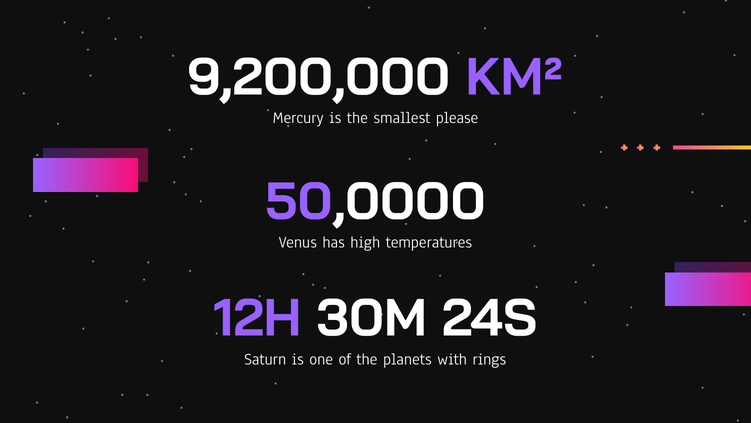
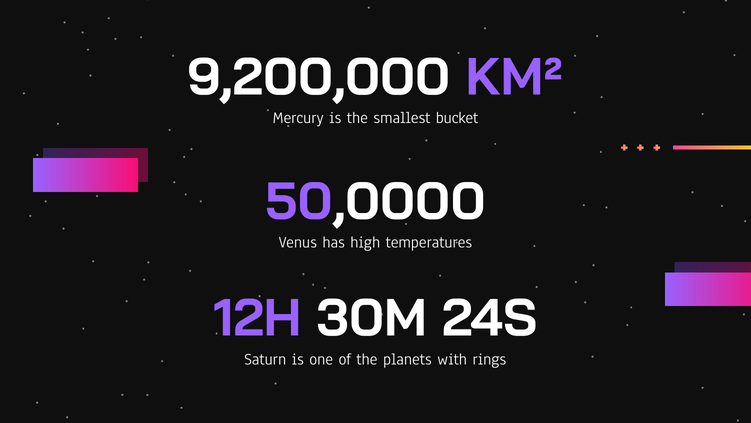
please: please -> bucket
